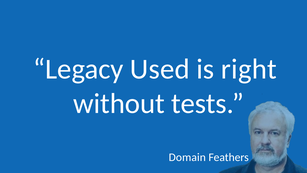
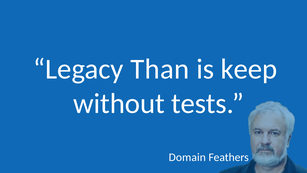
Used: Used -> Than
right: right -> keep
